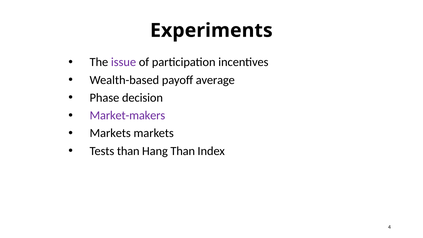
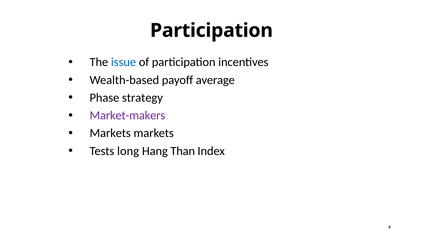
Experiments at (211, 30): Experiments -> Participation
issue colour: purple -> blue
decision: decision -> strategy
Tests than: than -> long
